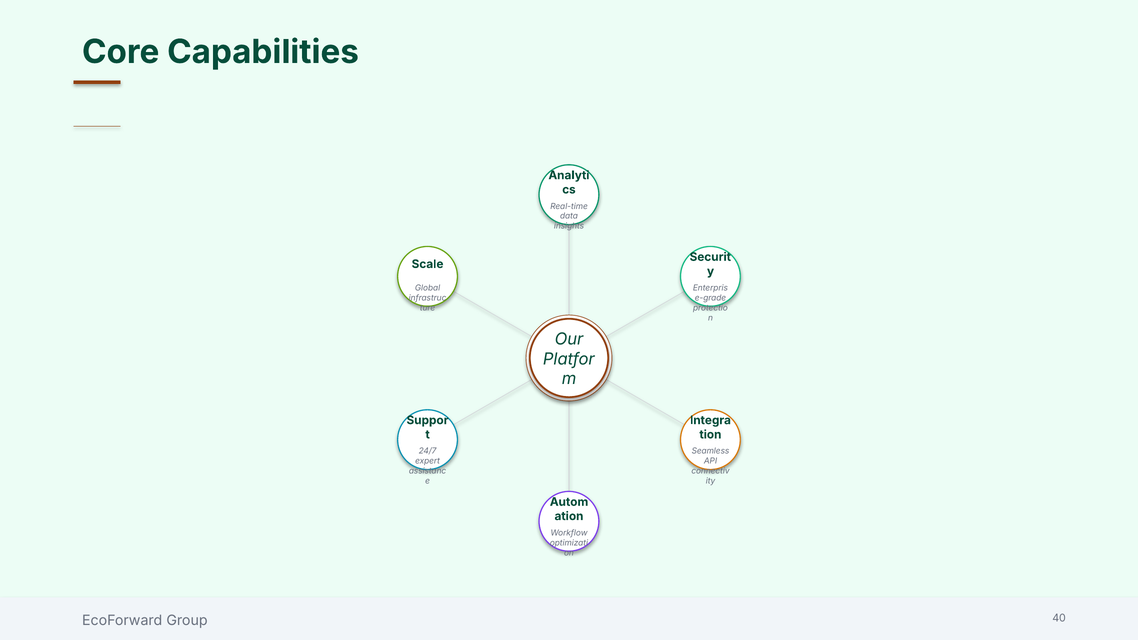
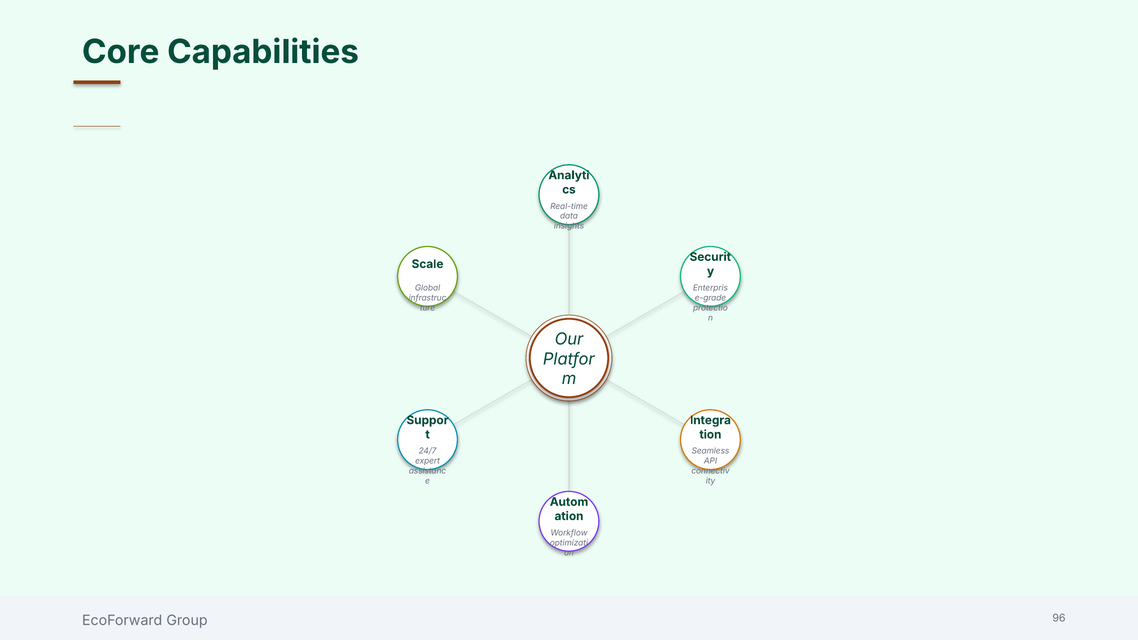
40: 40 -> 96
